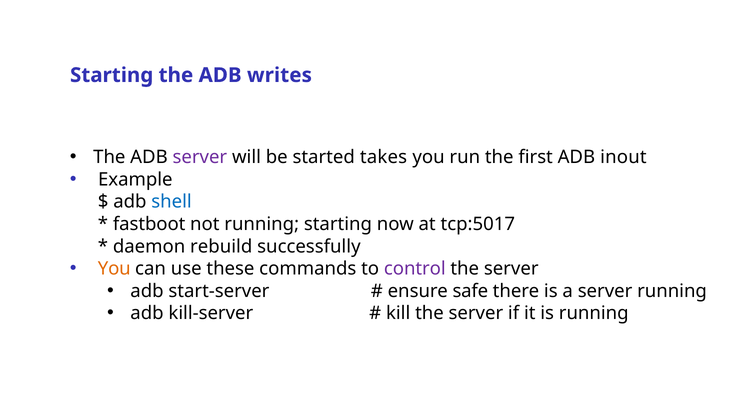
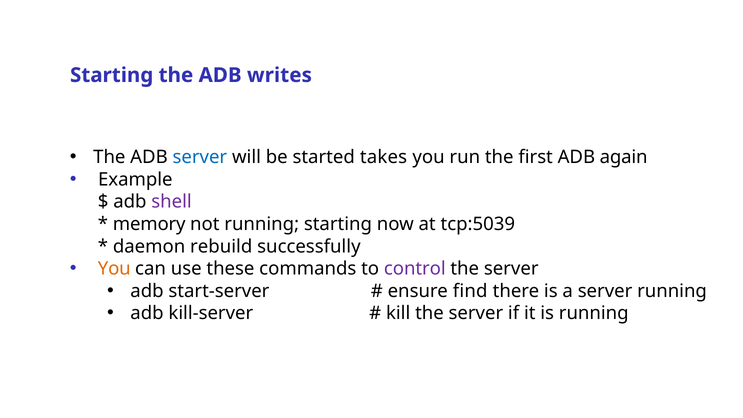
server at (200, 157) colour: purple -> blue
inout: inout -> again
shell colour: blue -> purple
fastboot: fastboot -> memory
tcp:5017: tcp:5017 -> tcp:5039
safe: safe -> find
